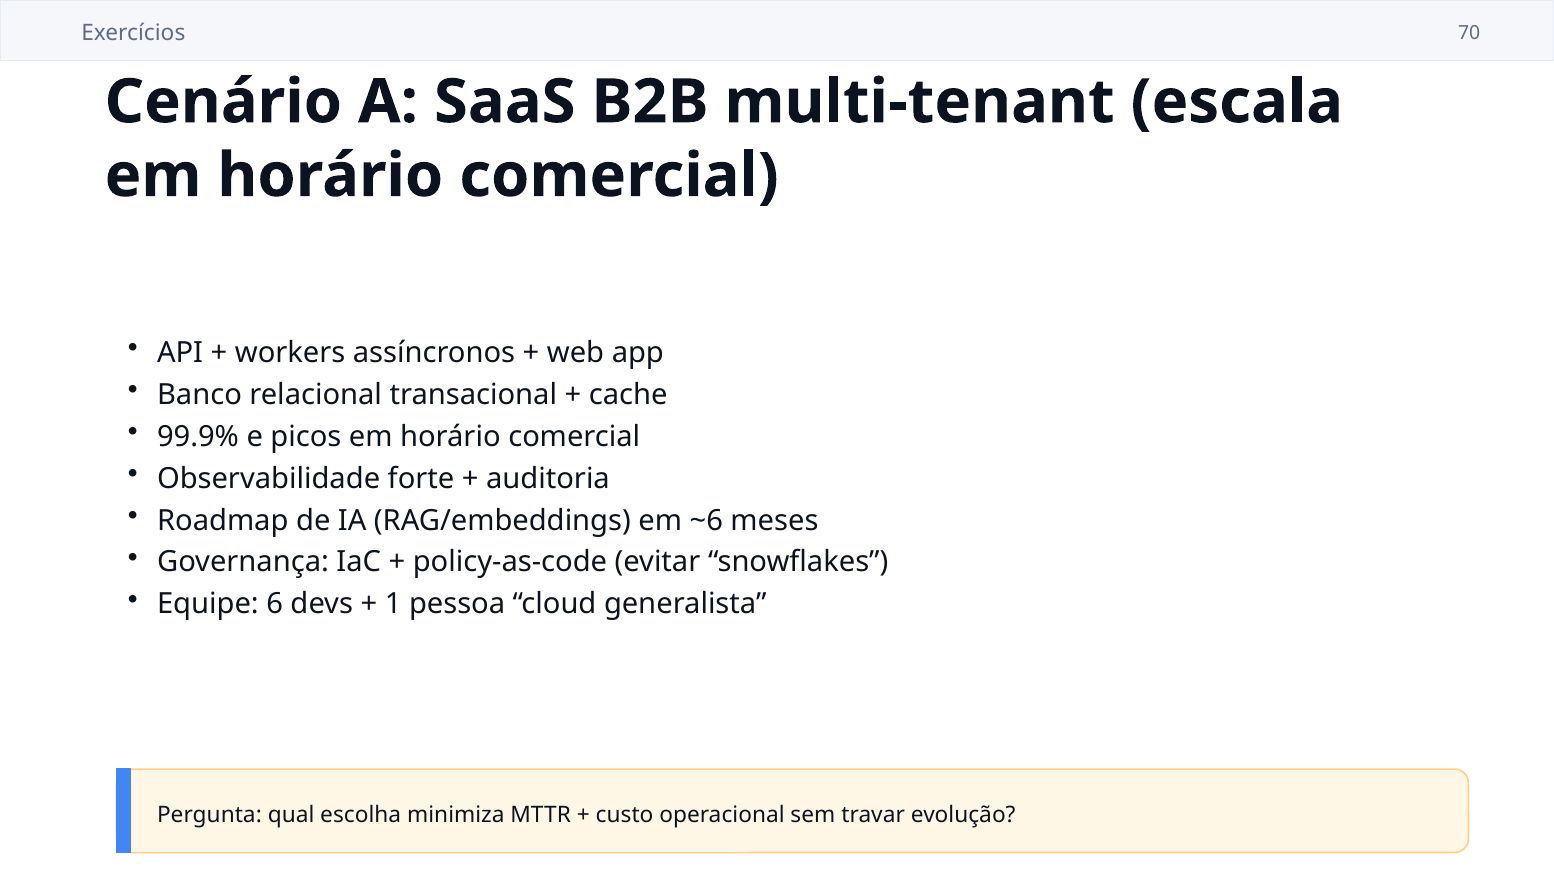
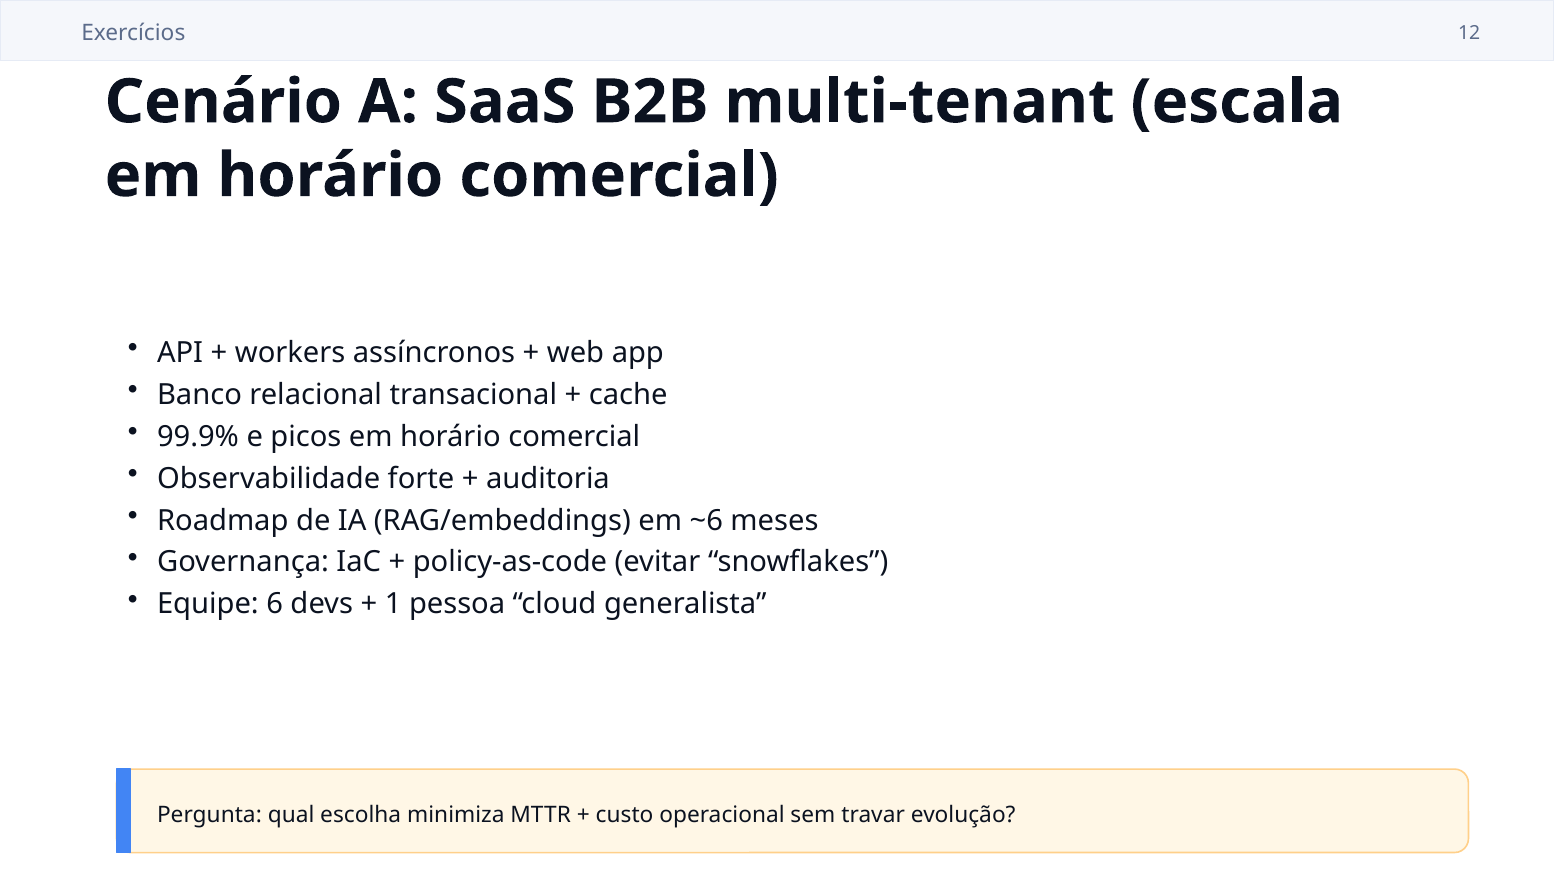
70: 70 -> 12
